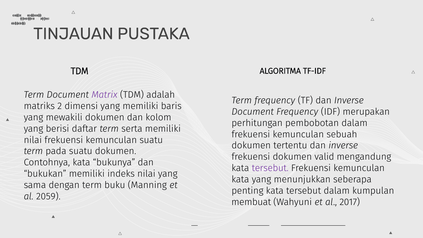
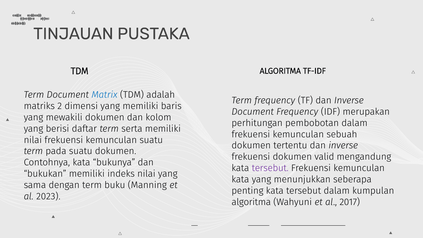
Matrix colour: purple -> blue
2059: 2059 -> 2023
membuat at (251, 202): membuat -> algoritma
